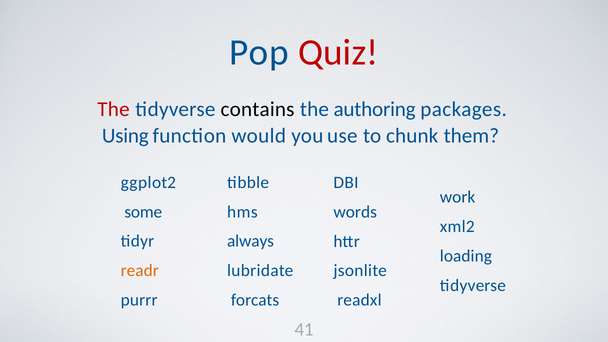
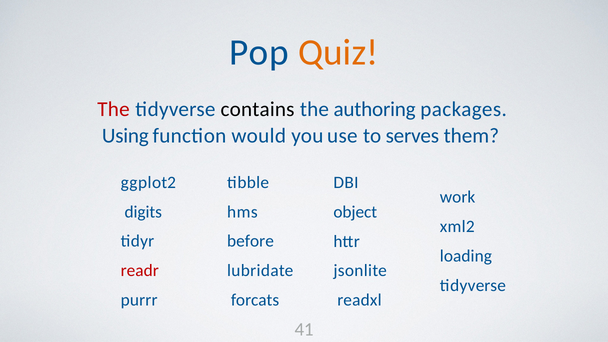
Quiz colour: red -> orange
chunk: chunk -> serves
some: some -> digits
words: words -> object
always: always -> before
readr colour: orange -> red
